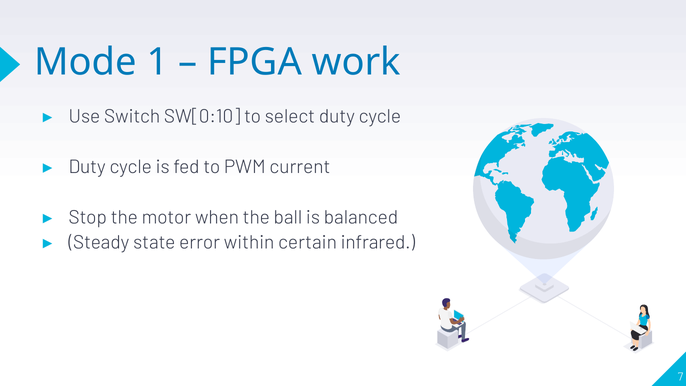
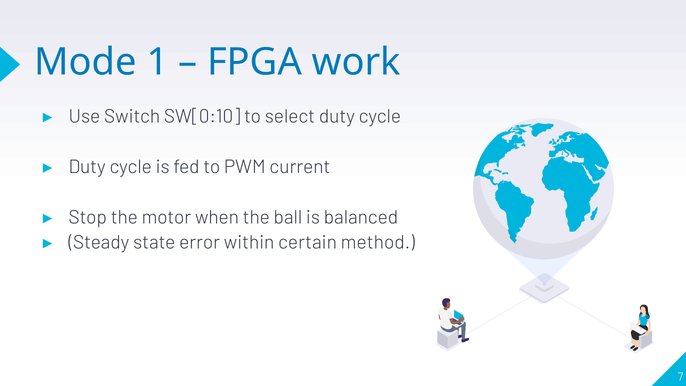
infrared: infrared -> method
